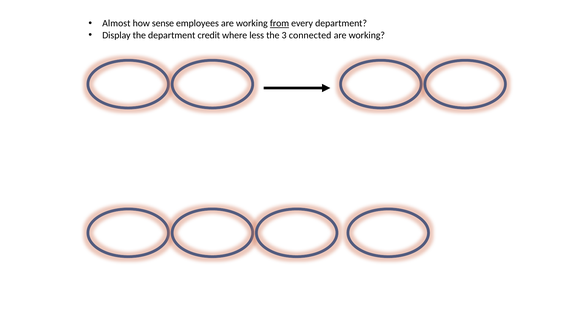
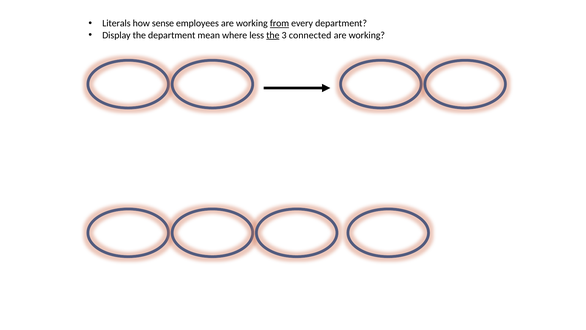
Almost: Almost -> Literals
credit: credit -> mean
the at (273, 35) underline: none -> present
